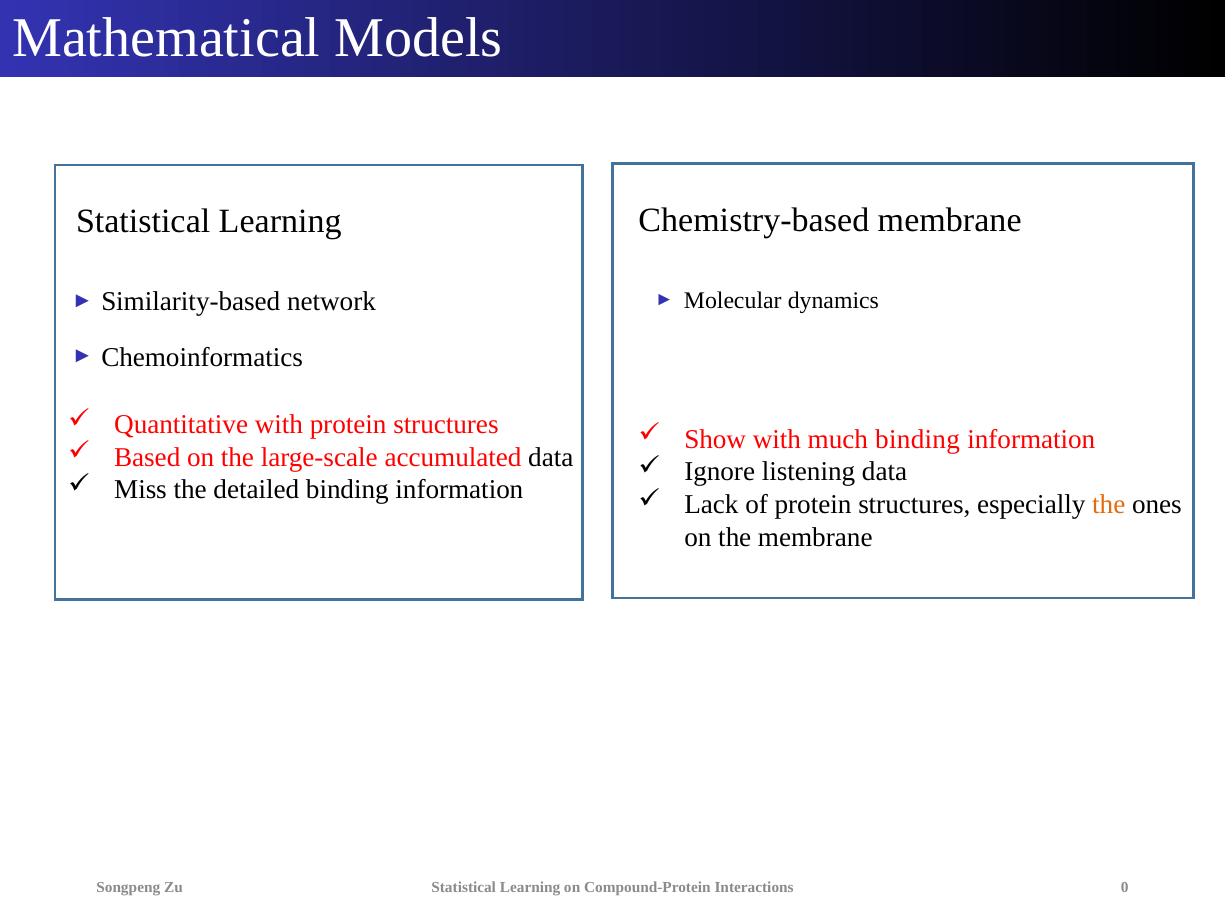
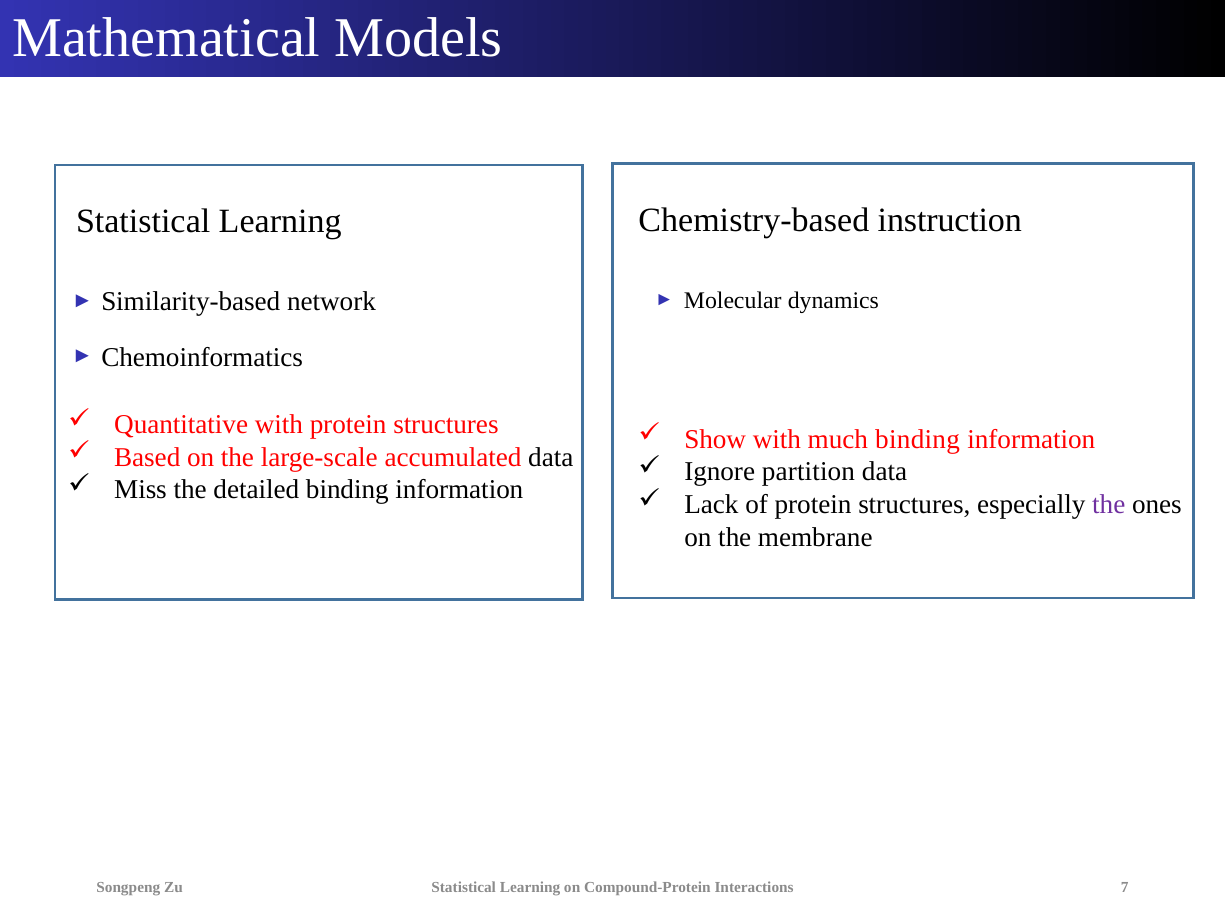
Chemistry-based membrane: membrane -> instruction
listening: listening -> partition
the at (1109, 505) colour: orange -> purple
0: 0 -> 7
